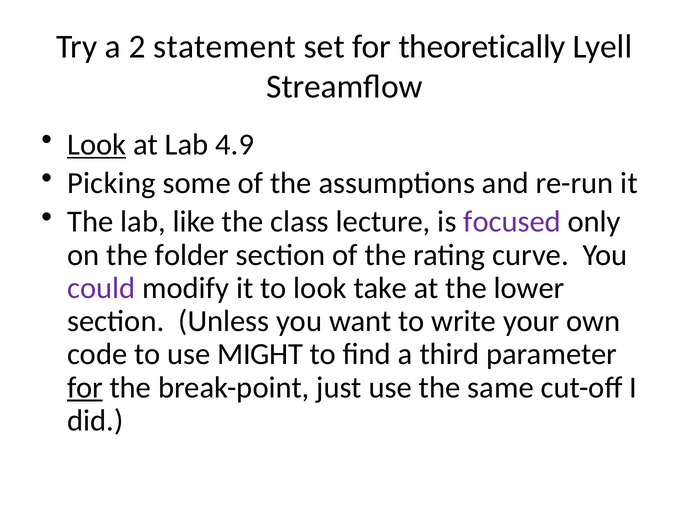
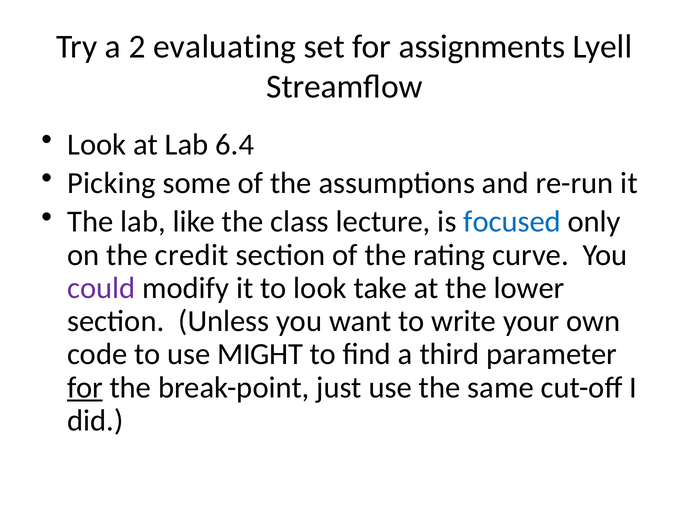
statement: statement -> evaluating
theoretically: theoretically -> assignments
Look at (97, 145) underline: present -> none
4.9: 4.9 -> 6.4
focused colour: purple -> blue
folder: folder -> credit
